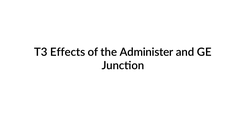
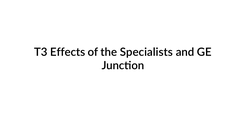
Administer: Administer -> Specialists
